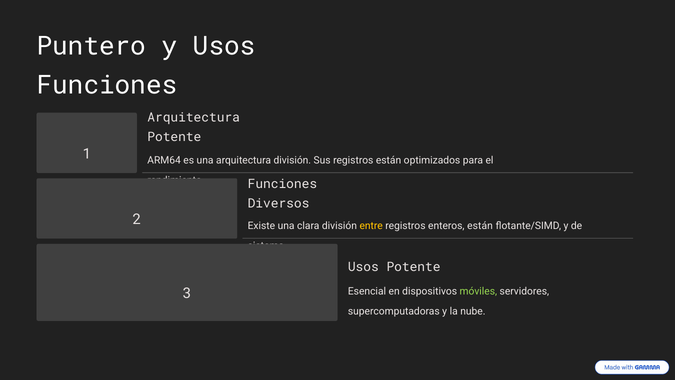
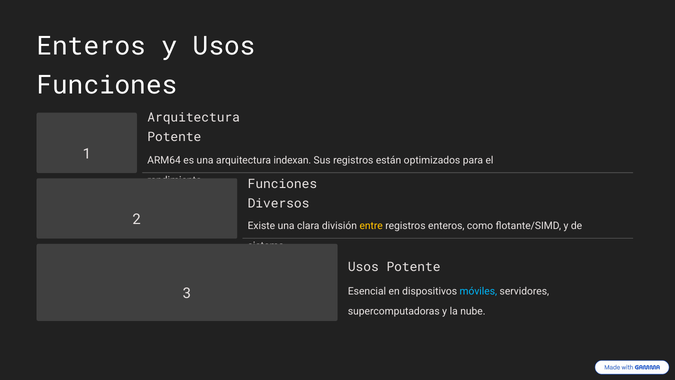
Puntero at (91, 46): Puntero -> Enteros
arquitectura división: división -> indexan
enteros están: están -> como
móviles colour: light green -> light blue
